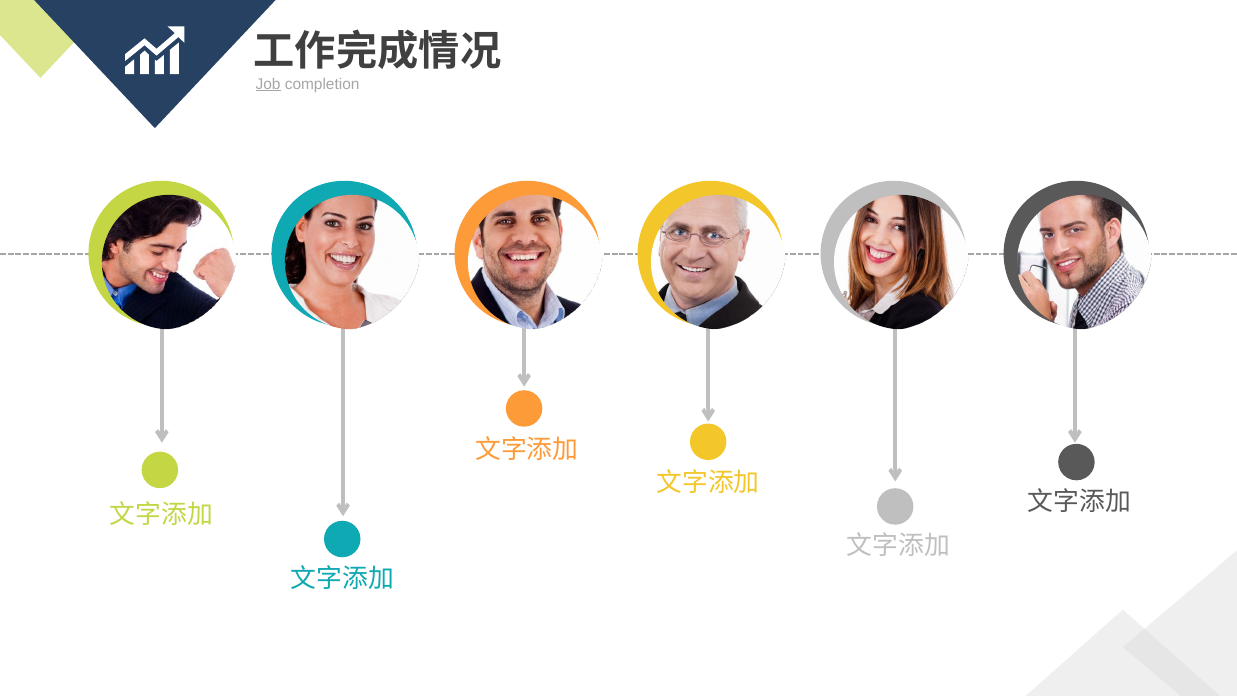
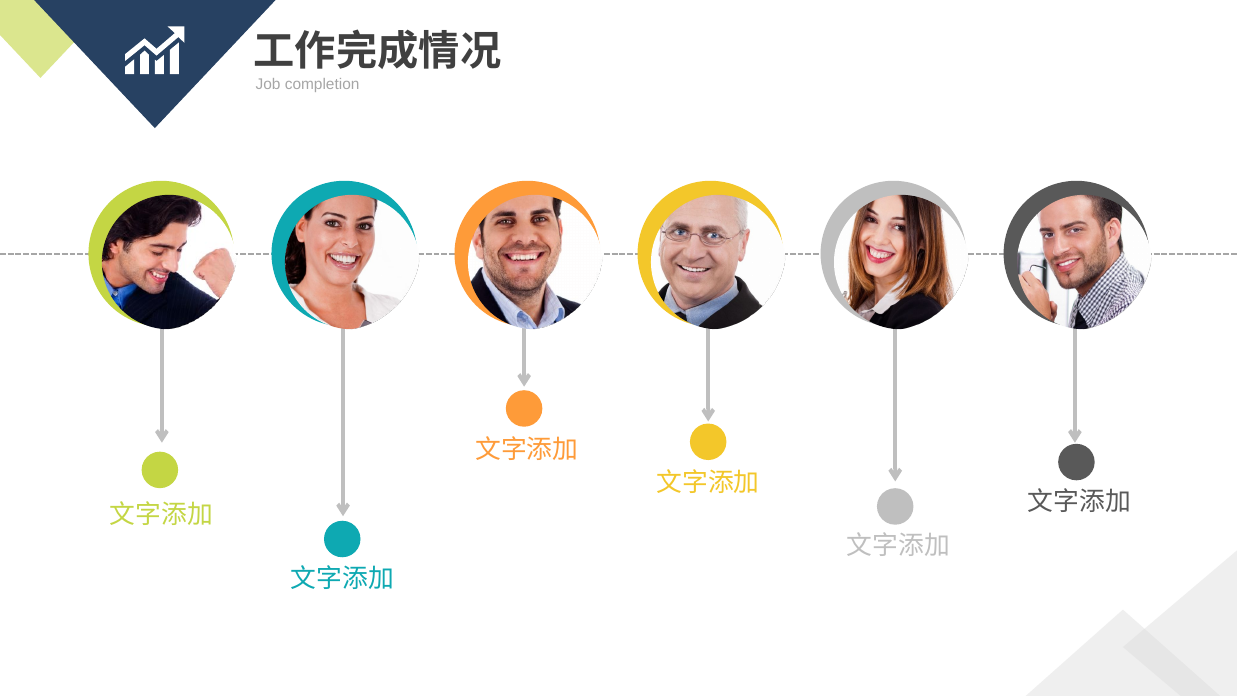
Job underline: present -> none
